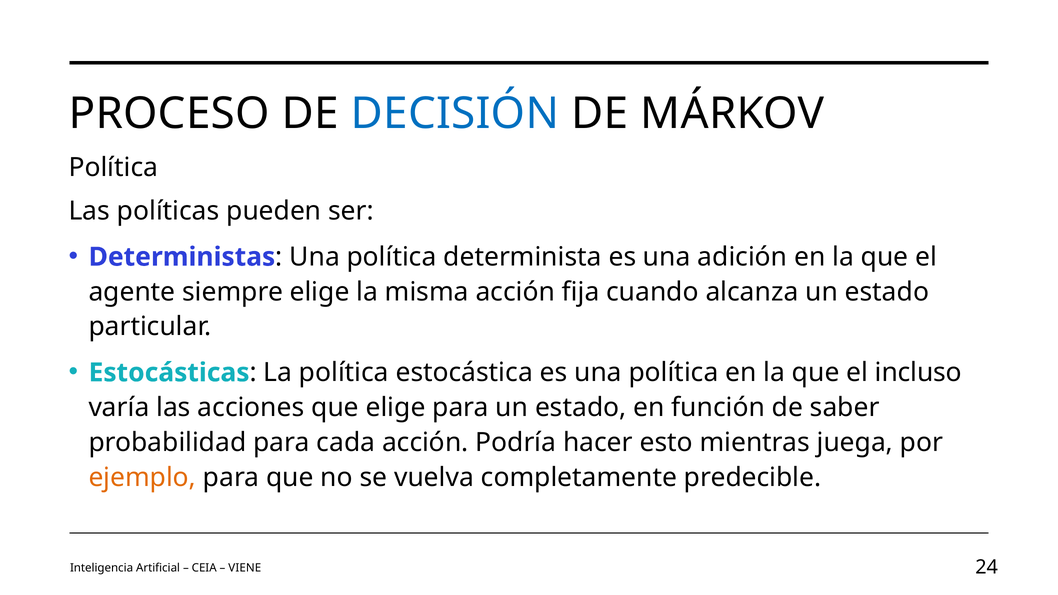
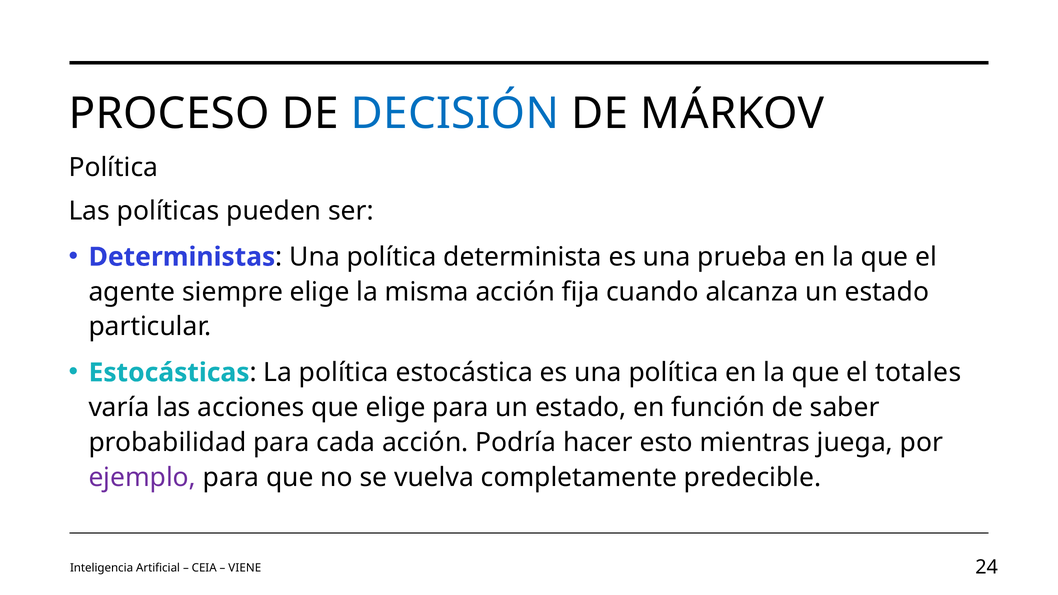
adición: adición -> prueba
incluso: incluso -> totales
ejemplo colour: orange -> purple
